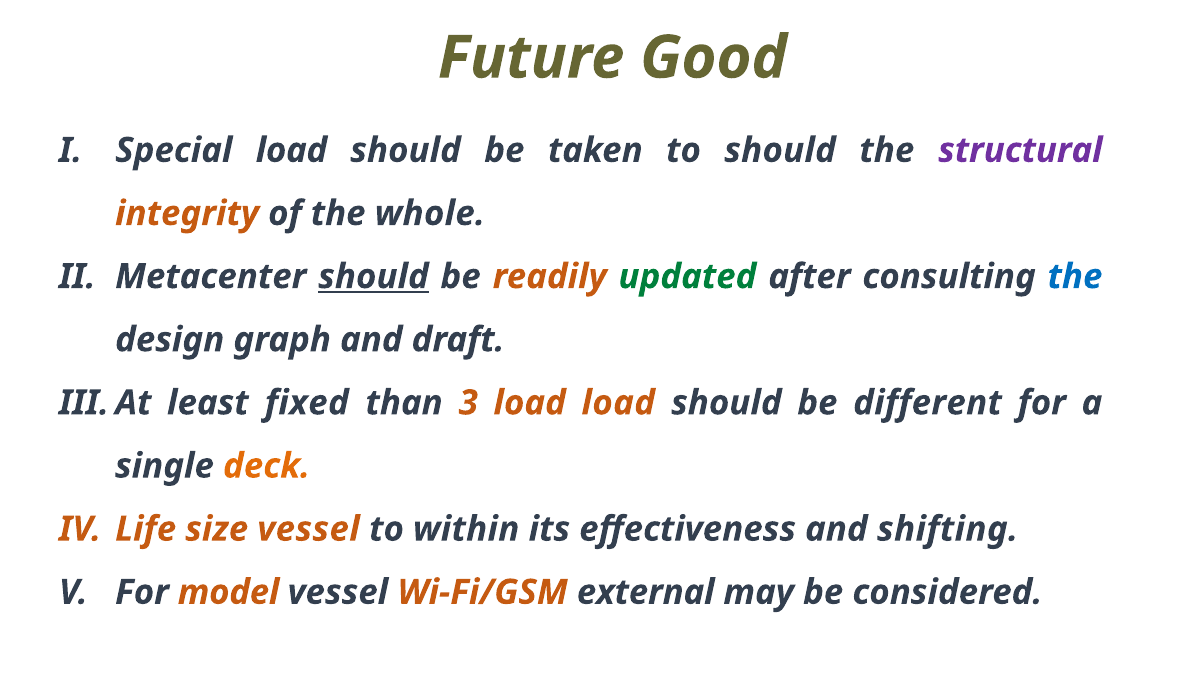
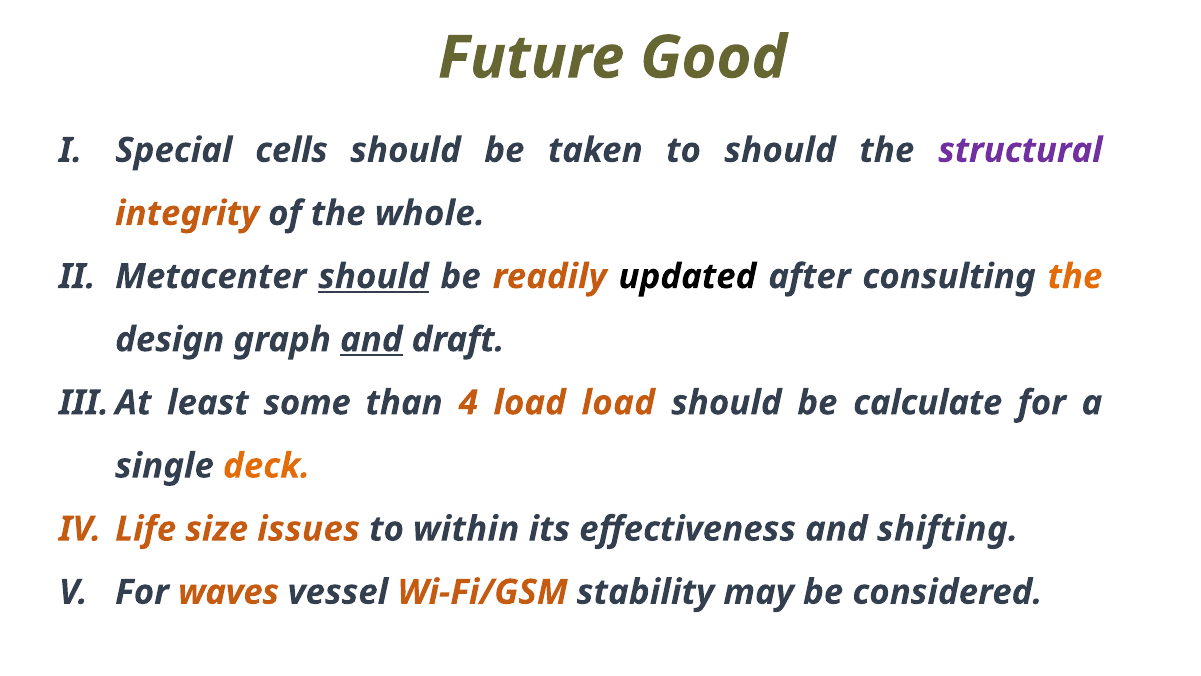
Special load: load -> cells
updated colour: green -> black
the at (1075, 276) colour: blue -> orange
and at (371, 340) underline: none -> present
fixed: fixed -> some
3: 3 -> 4
different: different -> calculate
size vessel: vessel -> issues
model: model -> waves
external: external -> stability
